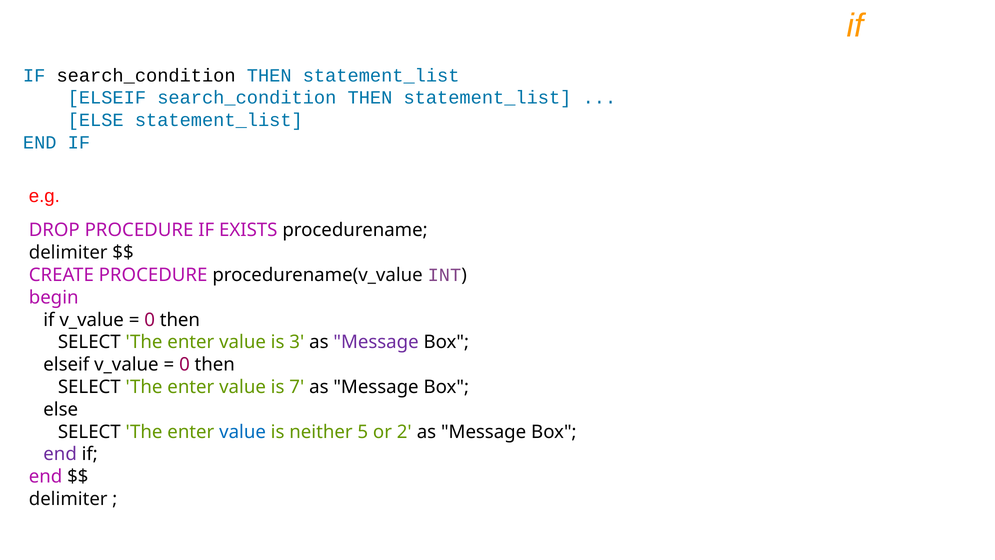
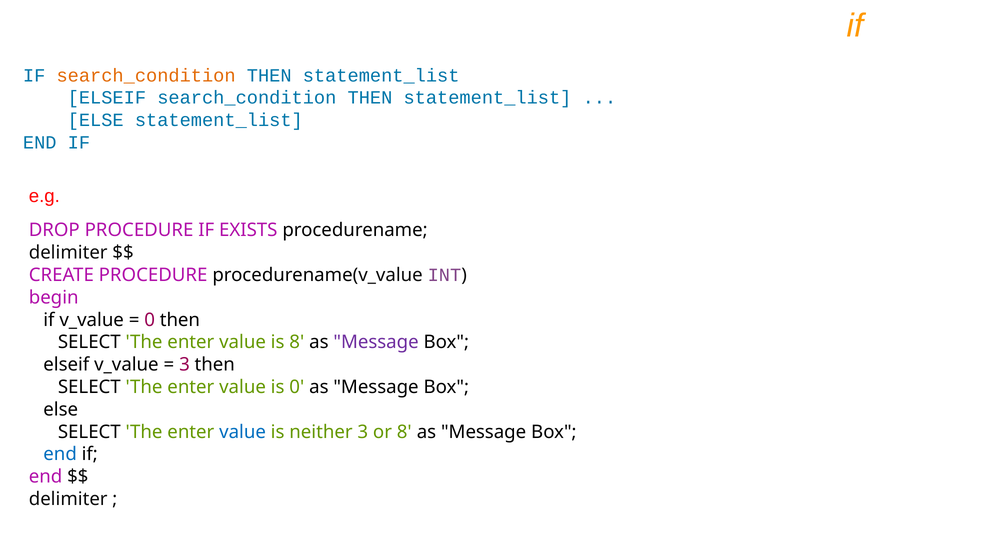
search_condition at (146, 75) colour: black -> orange
is 3: 3 -> 8
0 at (185, 365): 0 -> 3
is 7: 7 -> 0
neither 5: 5 -> 3
or 2: 2 -> 8
end at (60, 454) colour: purple -> blue
